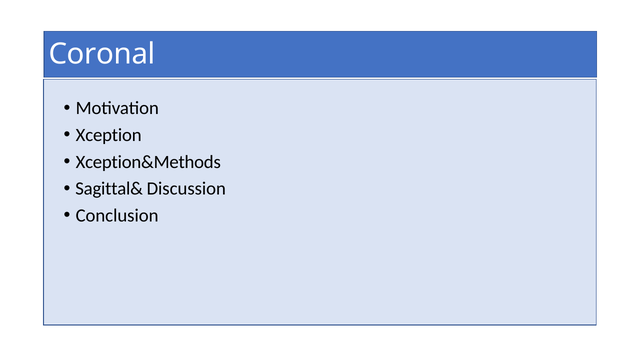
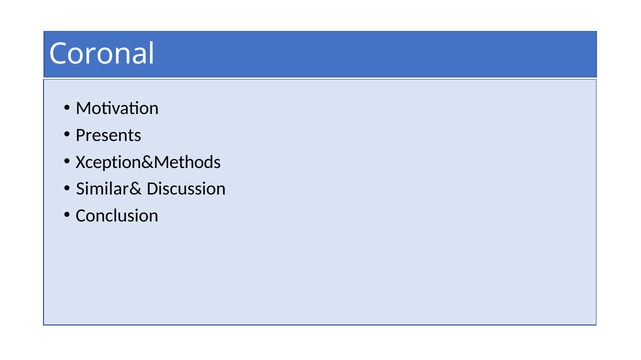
Xception: Xception -> Presents
Sagittal&: Sagittal& -> Similar&
